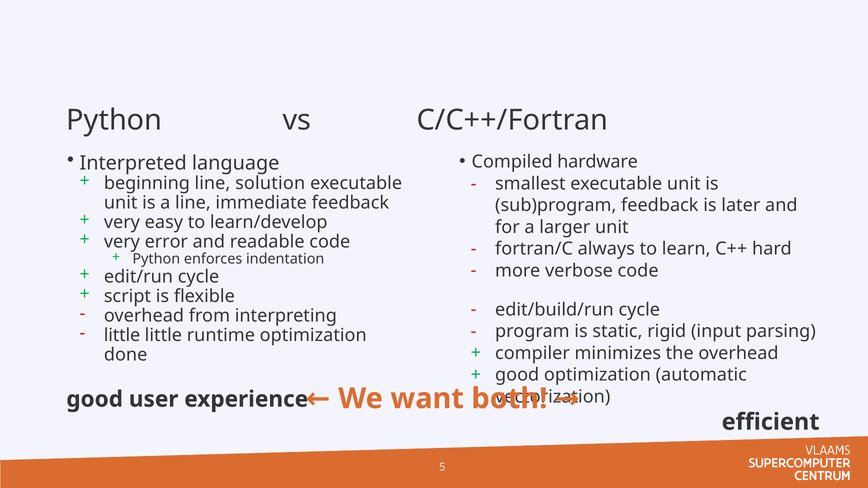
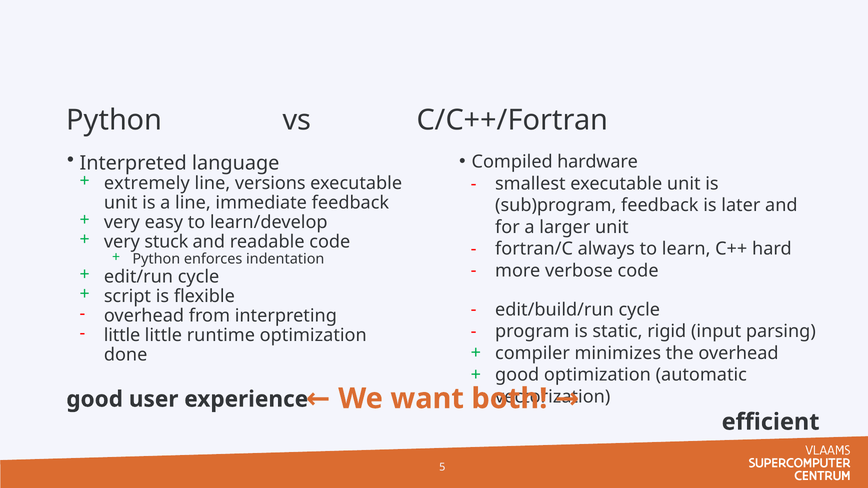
beginning: beginning -> extremely
solution: solution -> versions
error: error -> stuck
